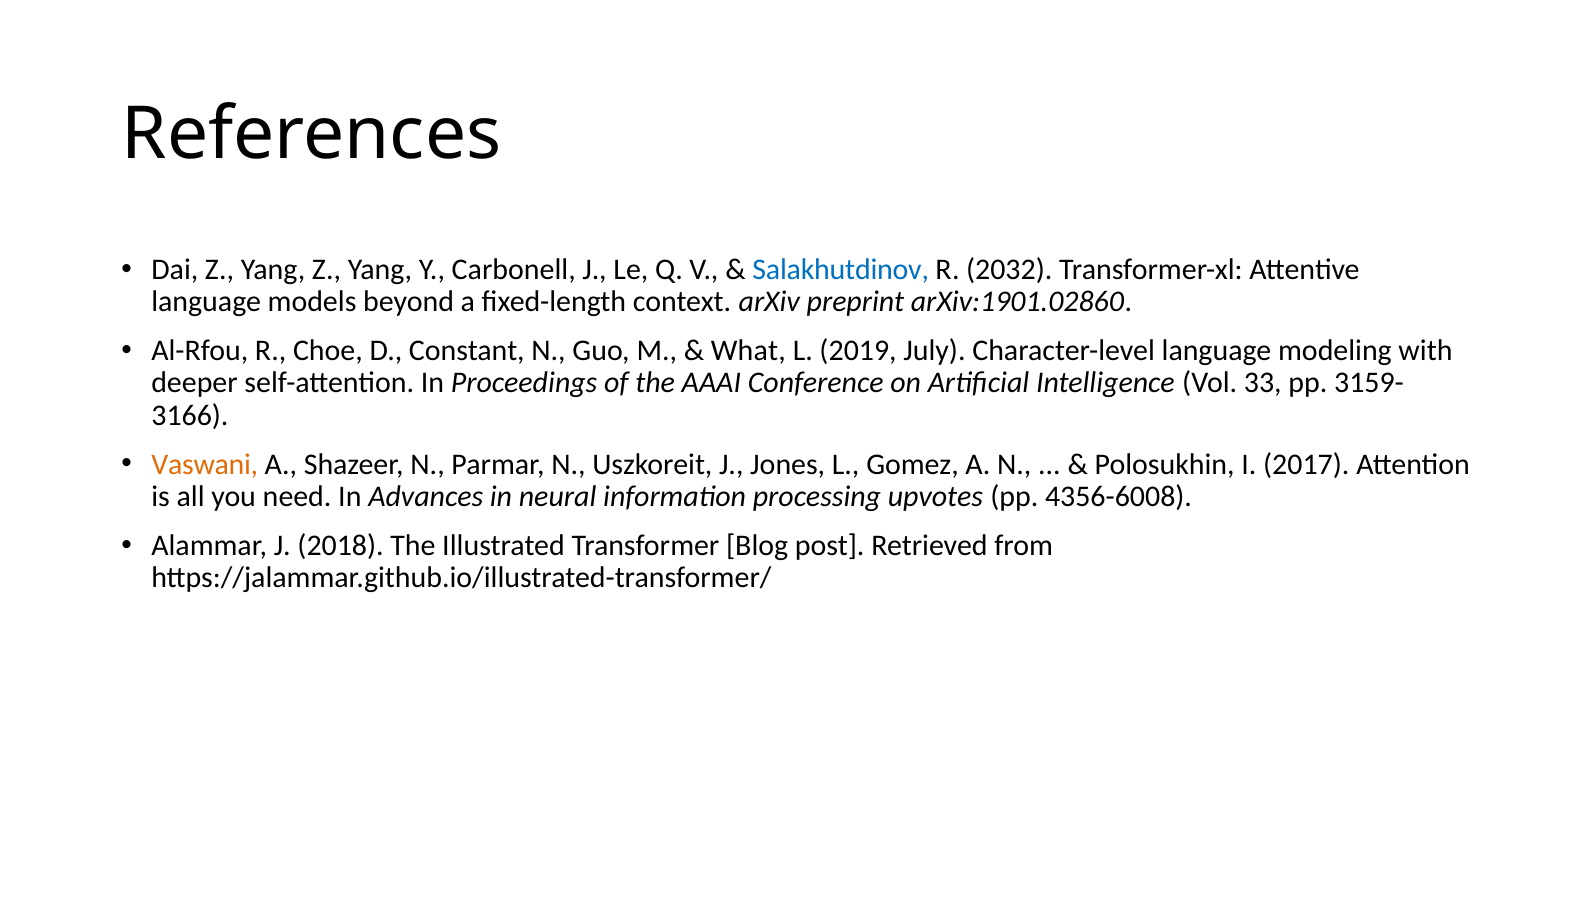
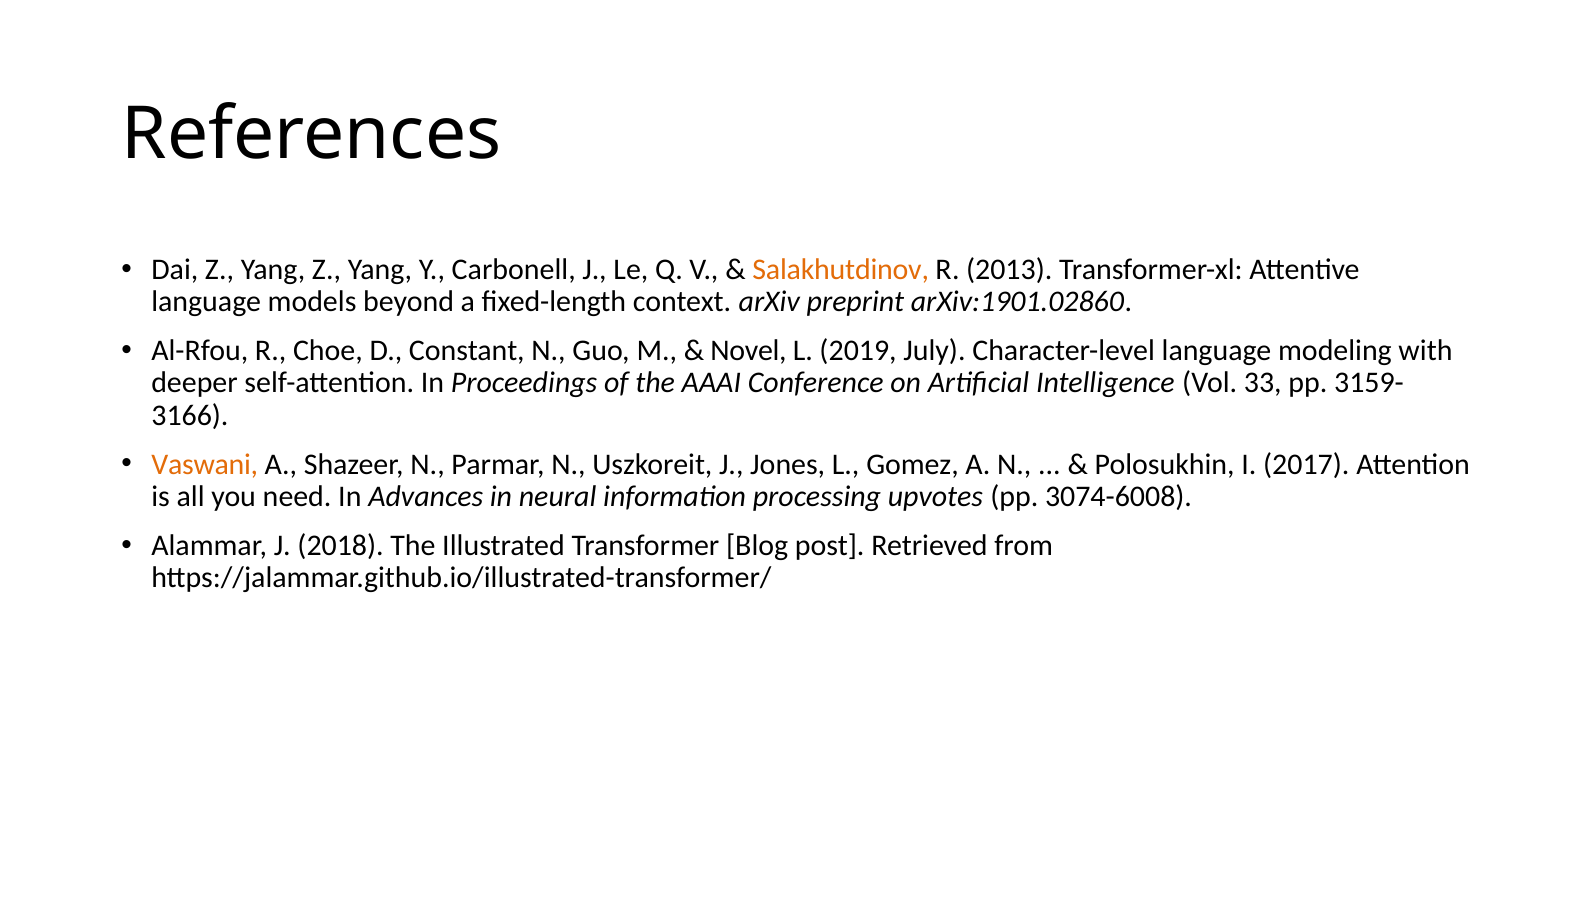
Salakhutdinov colour: blue -> orange
2032: 2032 -> 2013
What: What -> Novel
4356-6008: 4356-6008 -> 3074-6008
